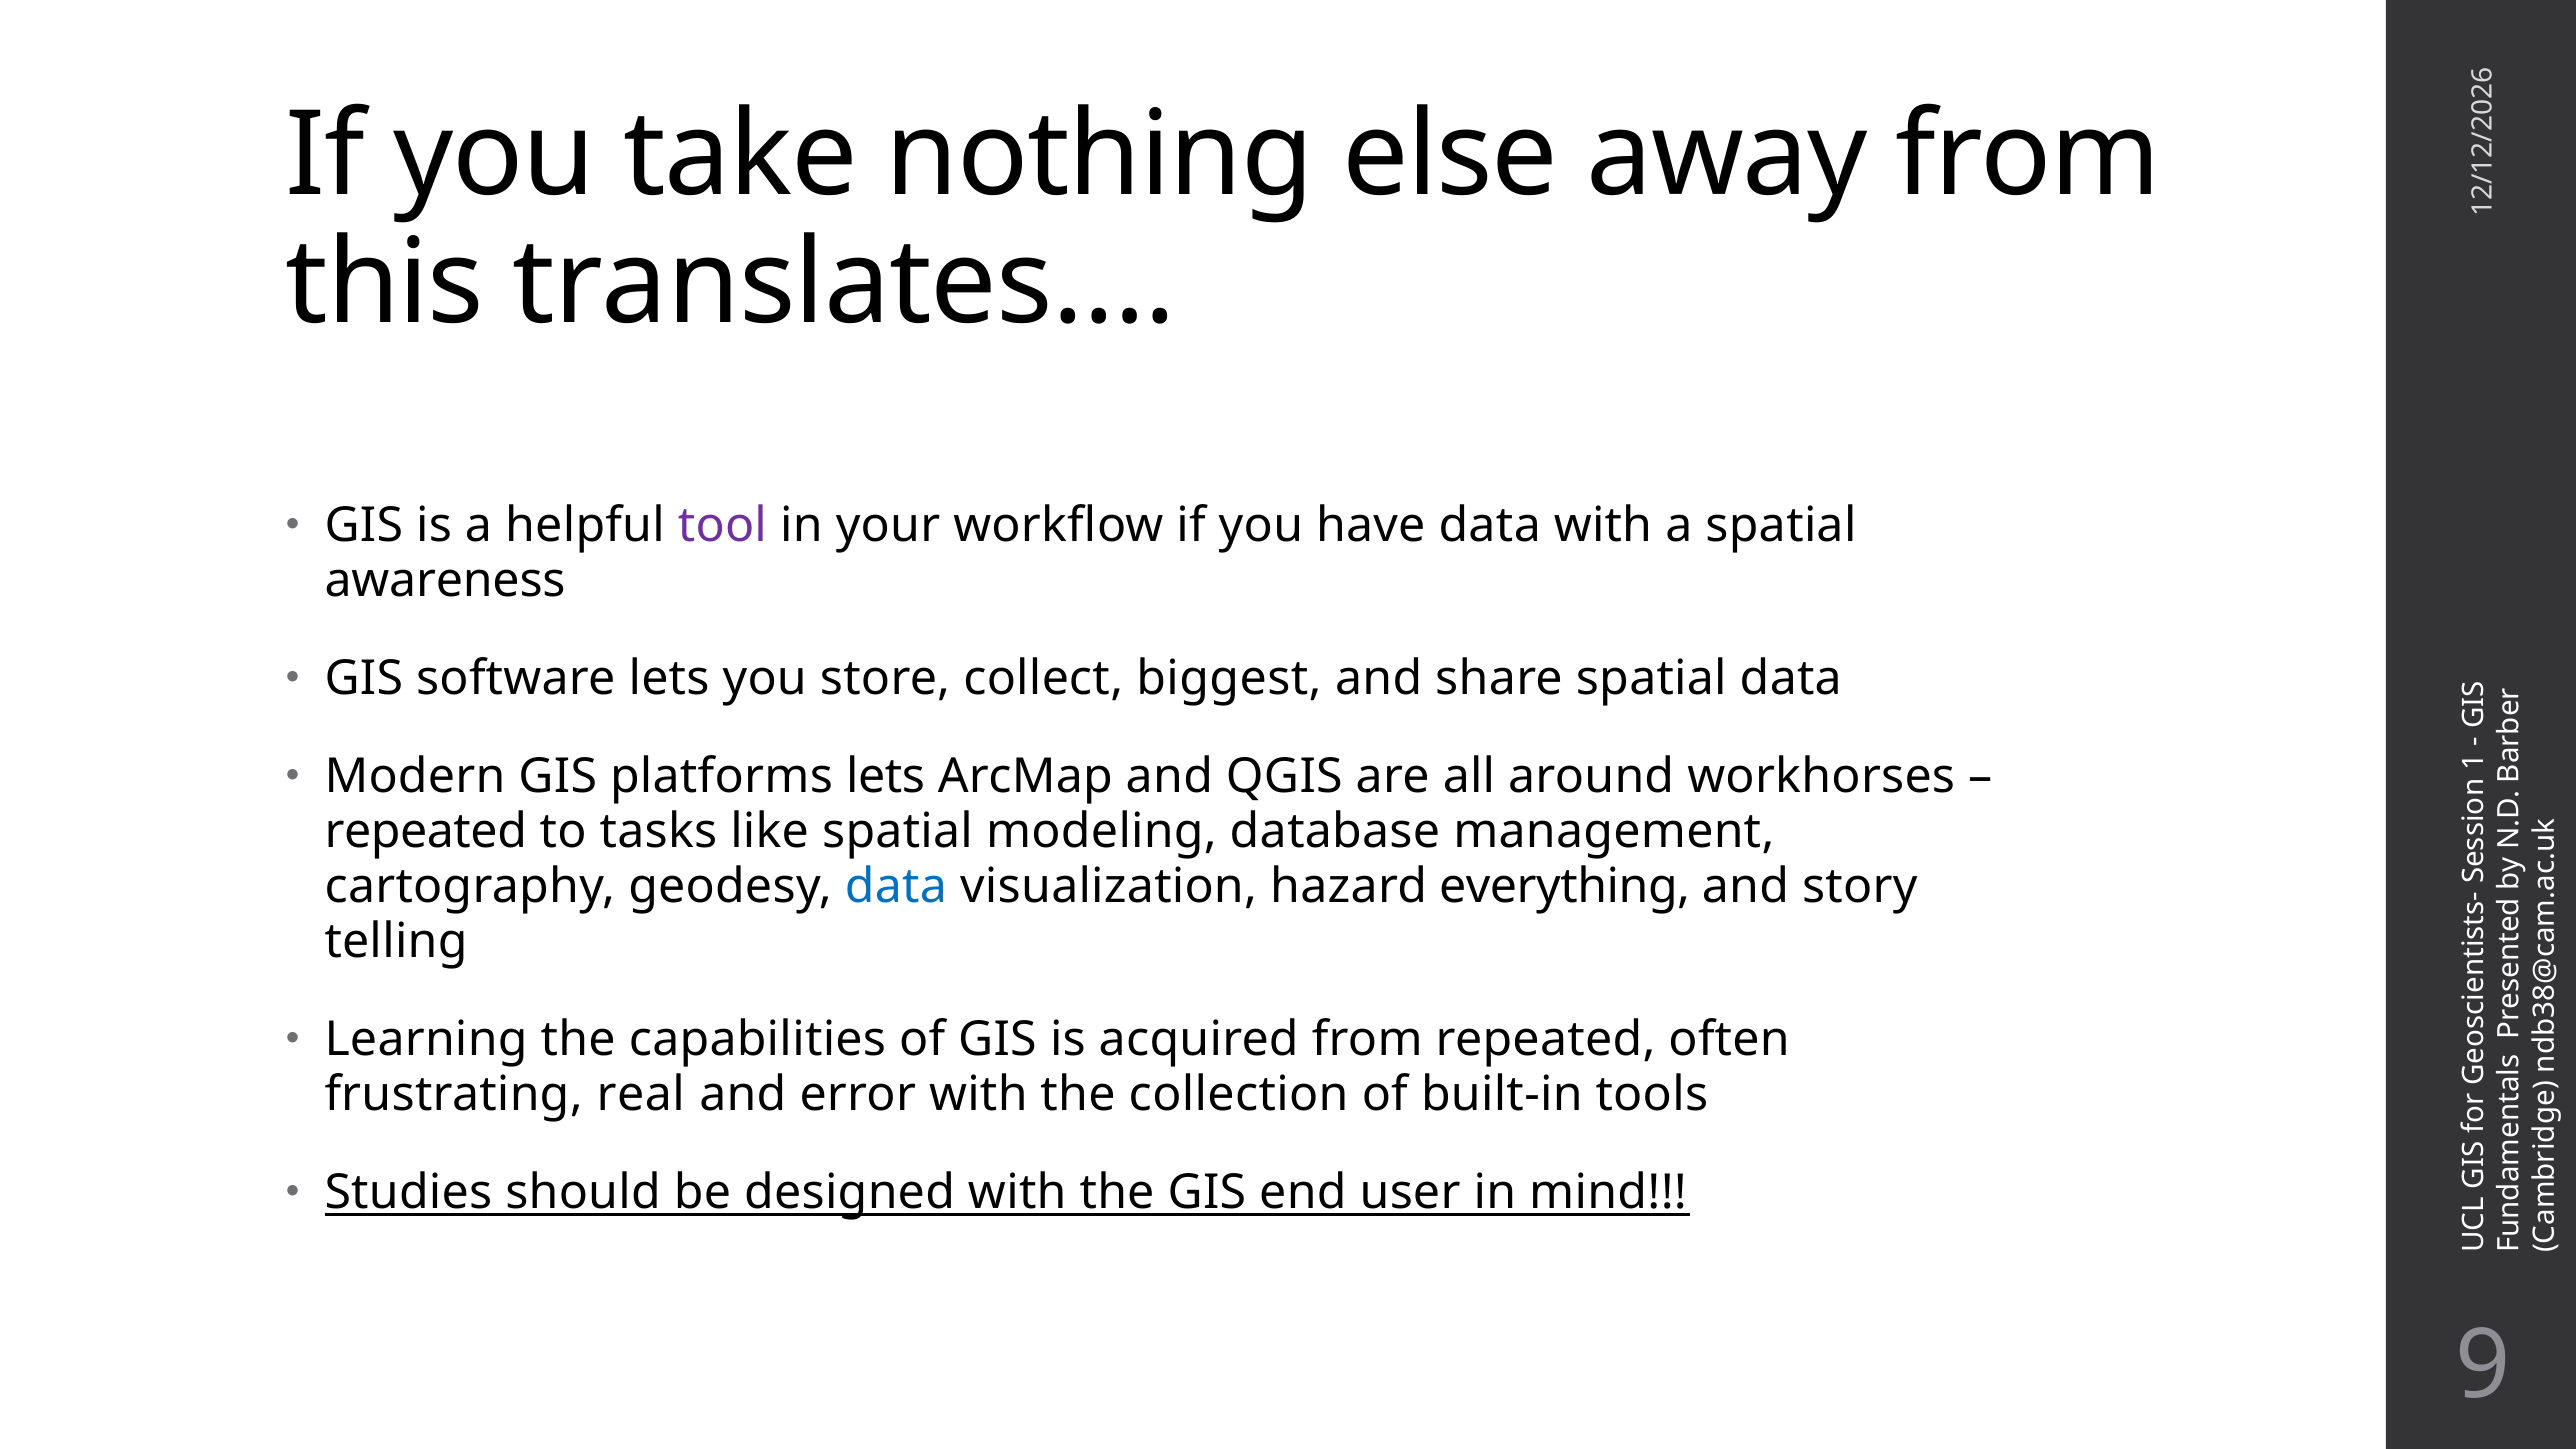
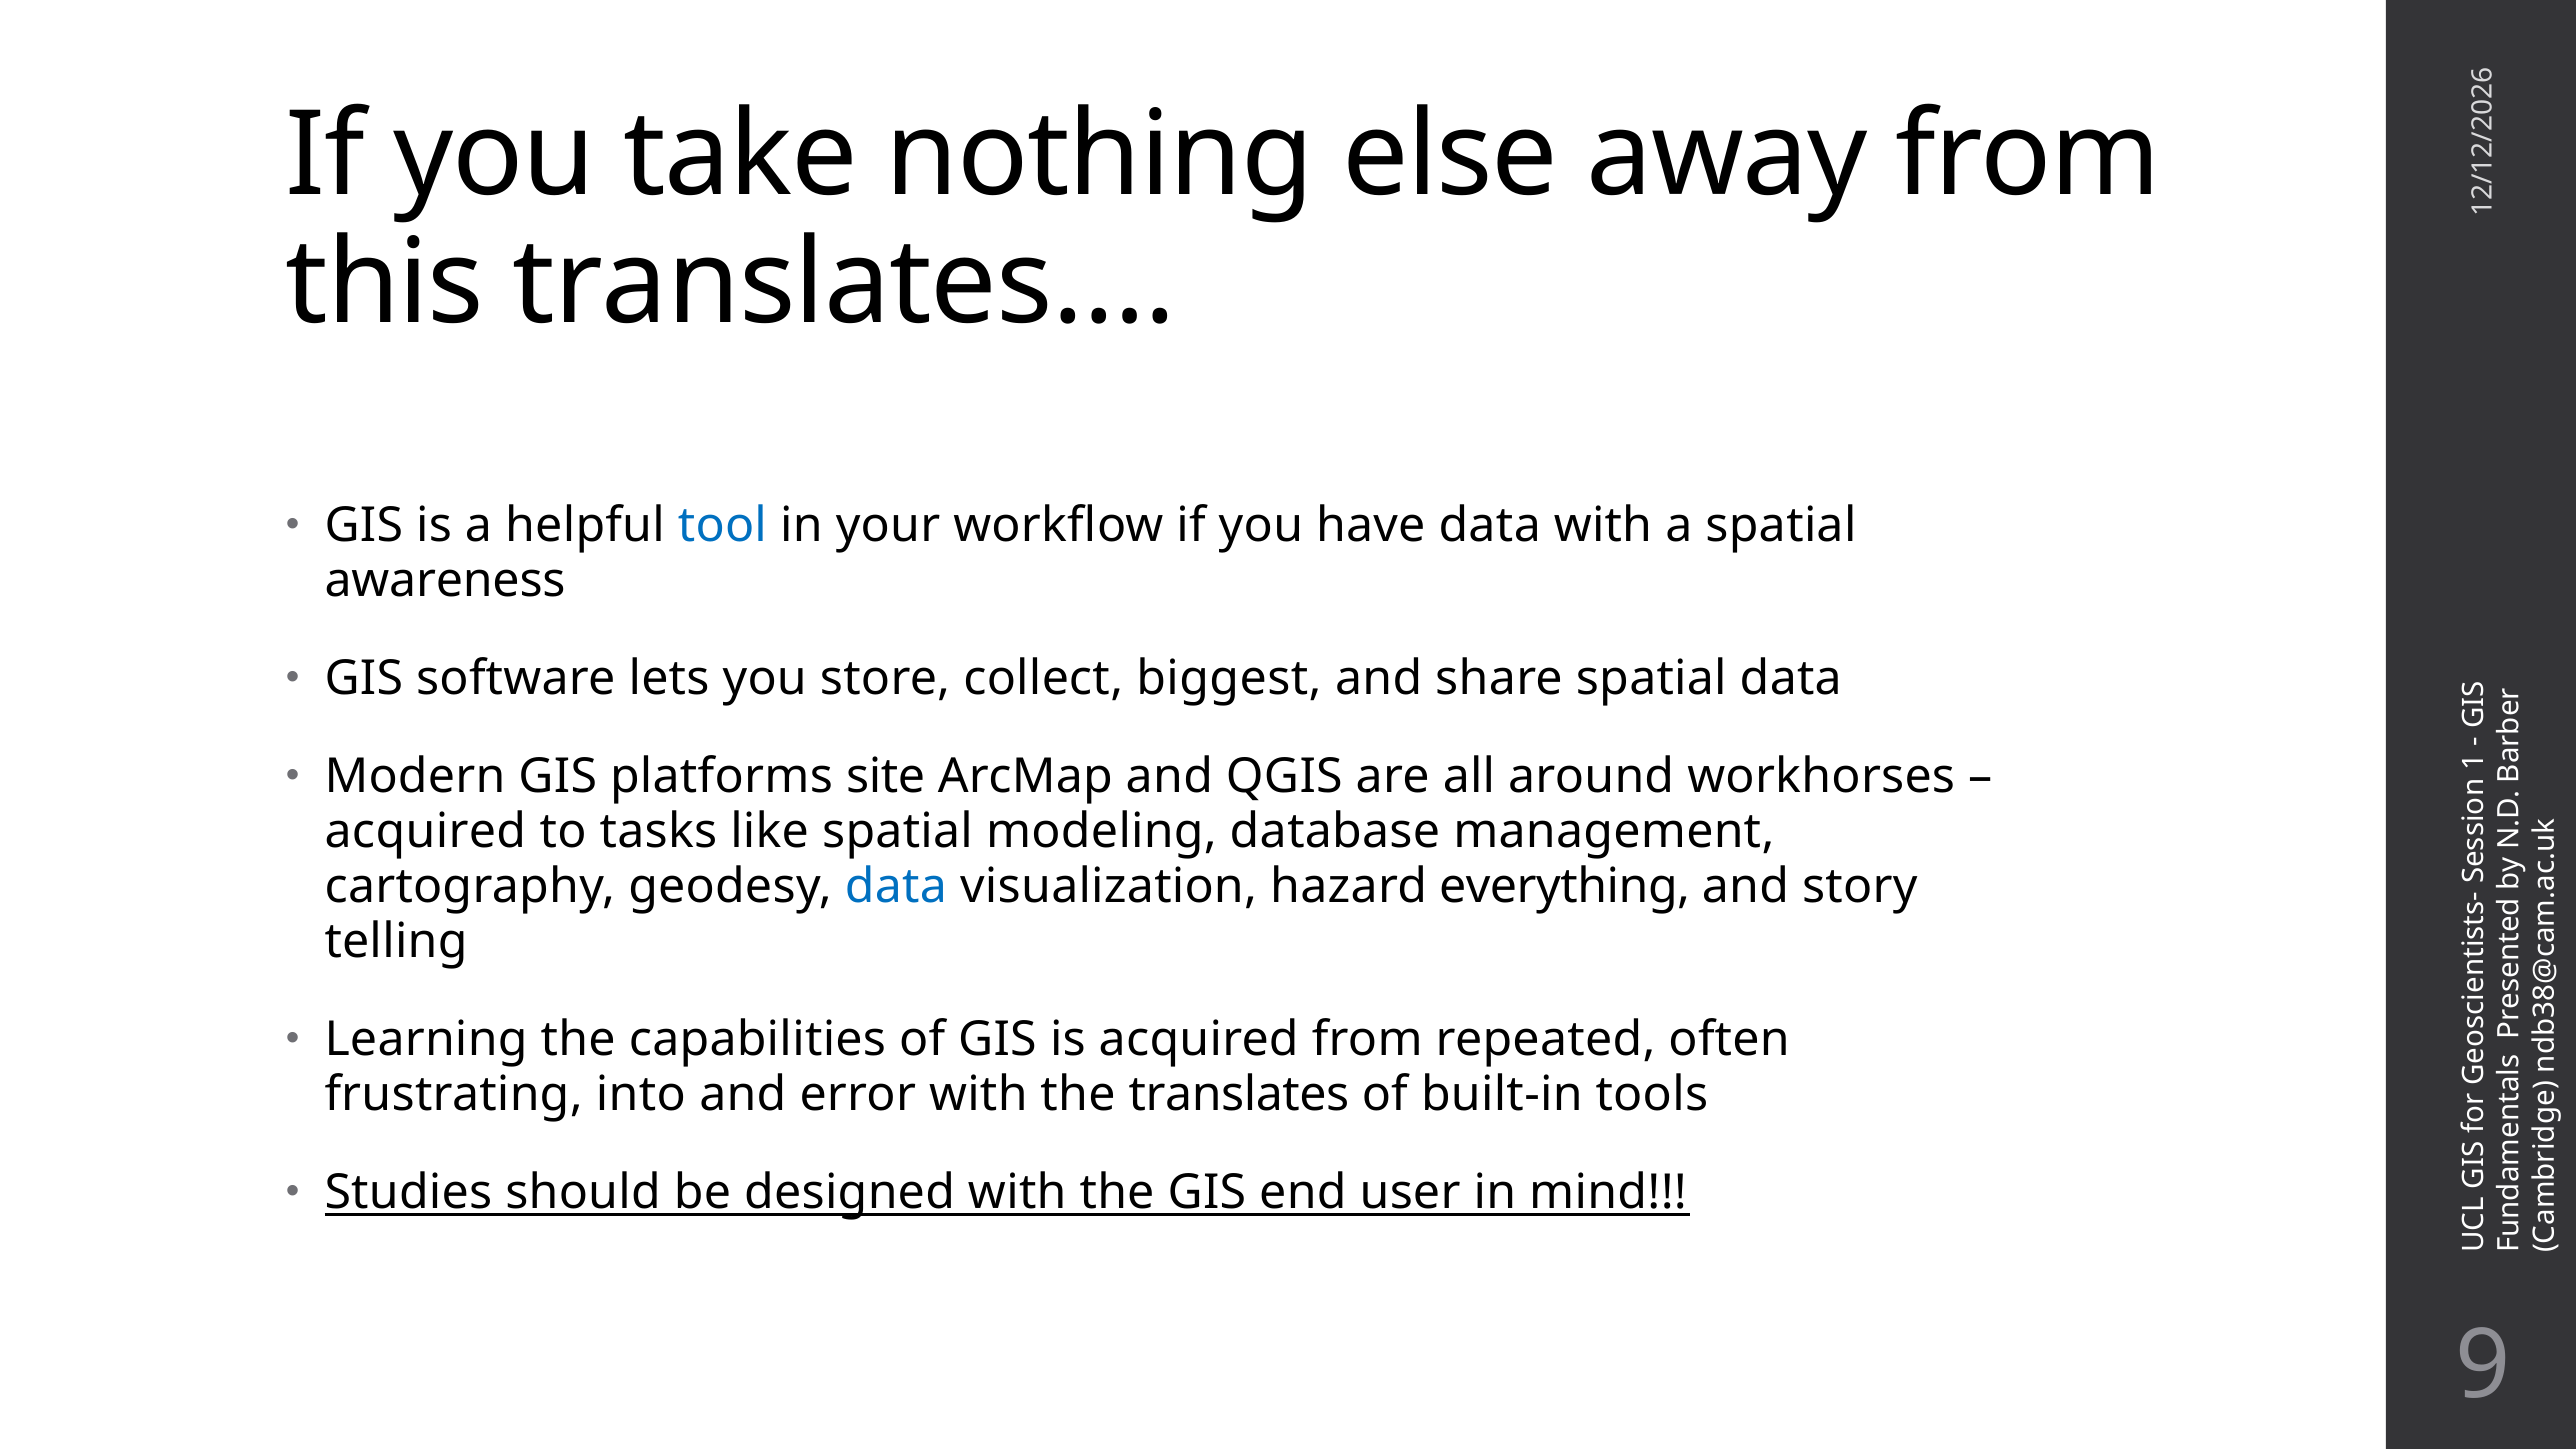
tool colour: purple -> blue
platforms lets: lets -> site
repeated at (426, 831): repeated -> acquired
real: real -> into
collection: collection -> translates
